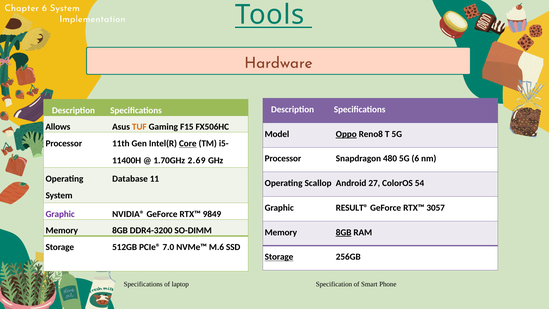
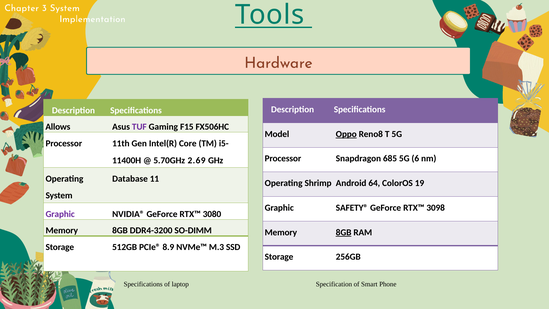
Chapter 6: 6 -> 3
TUF colour: orange -> purple
Core underline: present -> none
480: 480 -> 685
1.70GHz: 1.70GHz -> 5.70GHz
Scallop: Scallop -> Shrimp
27: 27 -> 64
54: 54 -> 19
RESULT®: RESULT® -> SAFETY®
3057: 3057 -> 3098
9849: 9849 -> 3080
7.0: 7.0 -> 8.9
M.6: M.6 -> M.3
Storage at (279, 257) underline: present -> none
